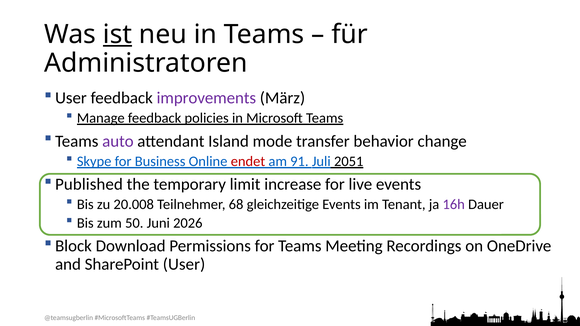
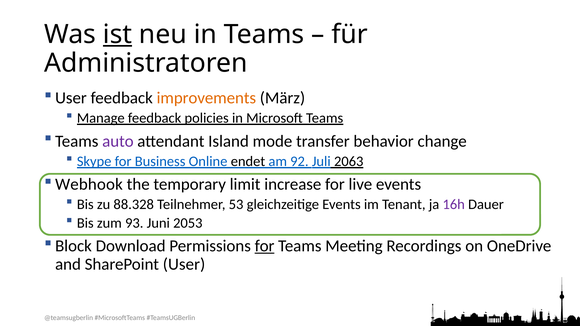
improvements colour: purple -> orange
endet colour: red -> black
91: 91 -> 92
2051: 2051 -> 2063
Published: Published -> Webhook
20.008: 20.008 -> 88.328
68: 68 -> 53
50: 50 -> 93
2026: 2026 -> 2053
for at (265, 246) underline: none -> present
